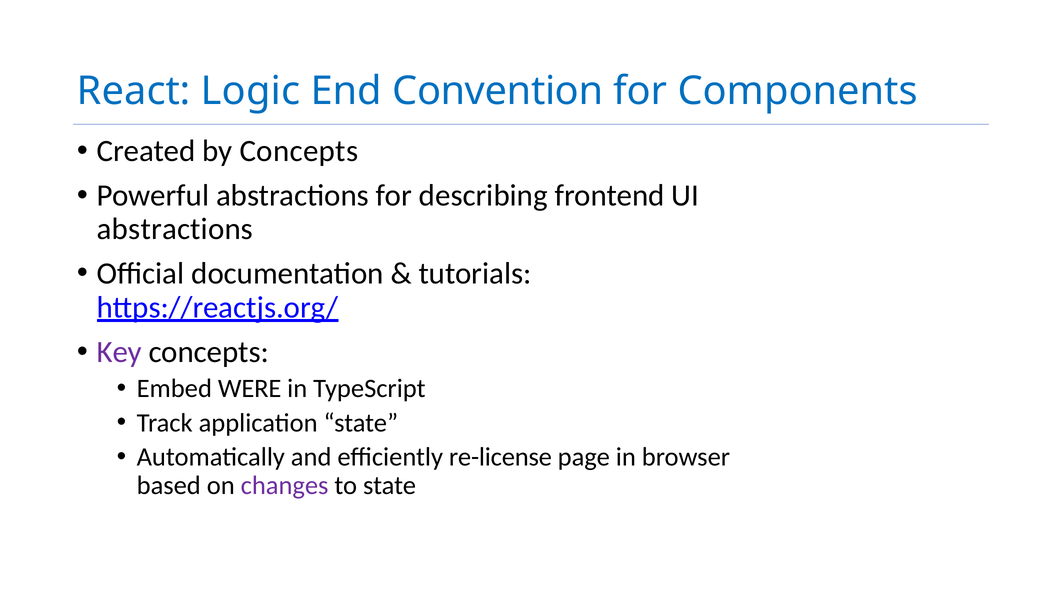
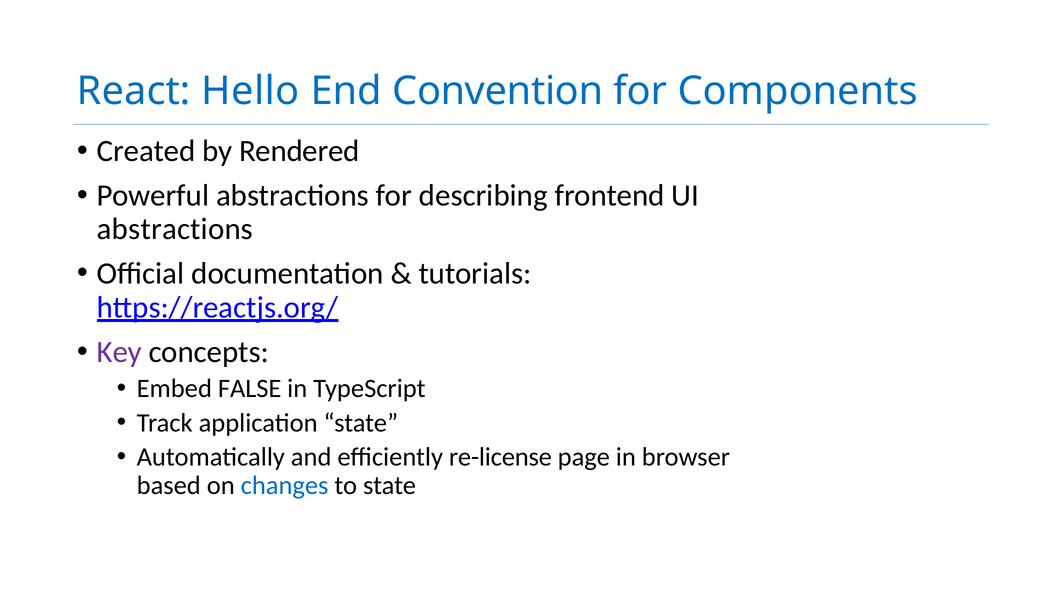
Logic: Logic -> Hello
by Concepts: Concepts -> Rendered
WERE: WERE -> FALSE
changes colour: purple -> blue
